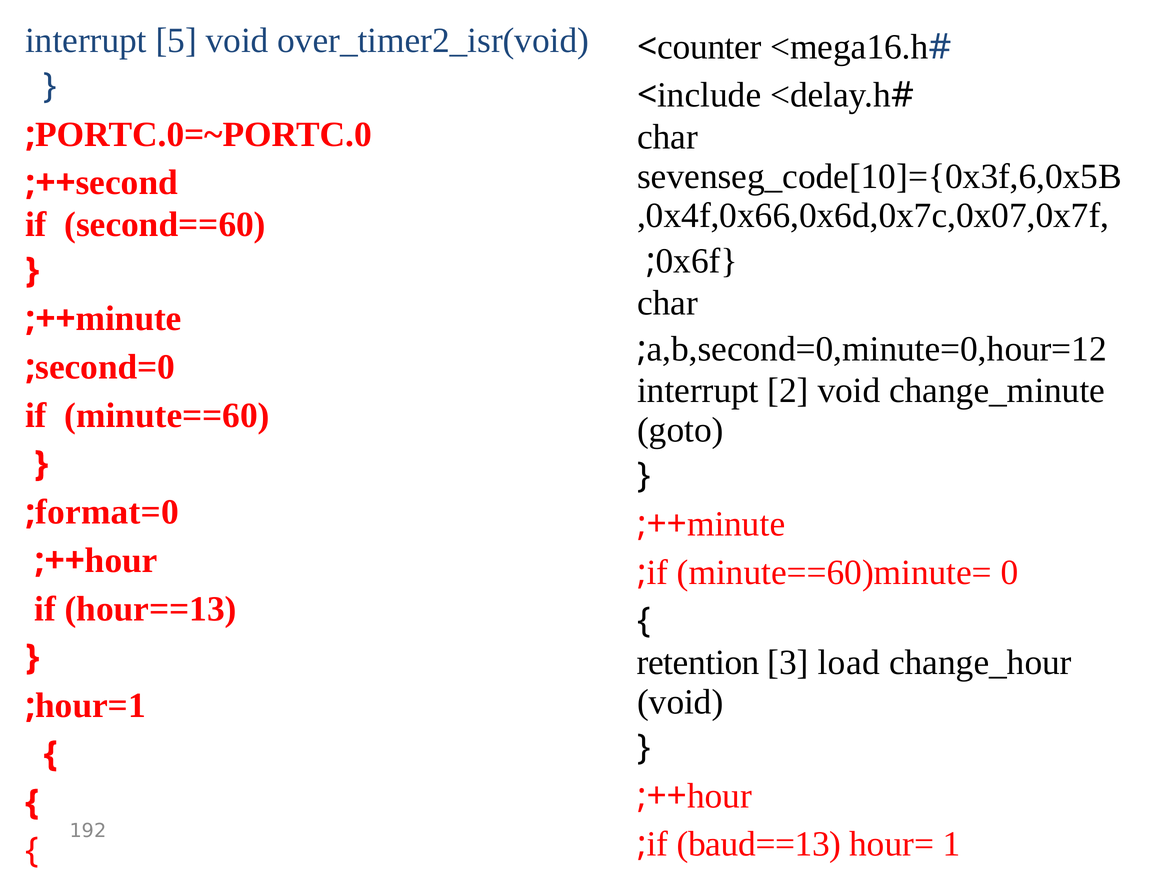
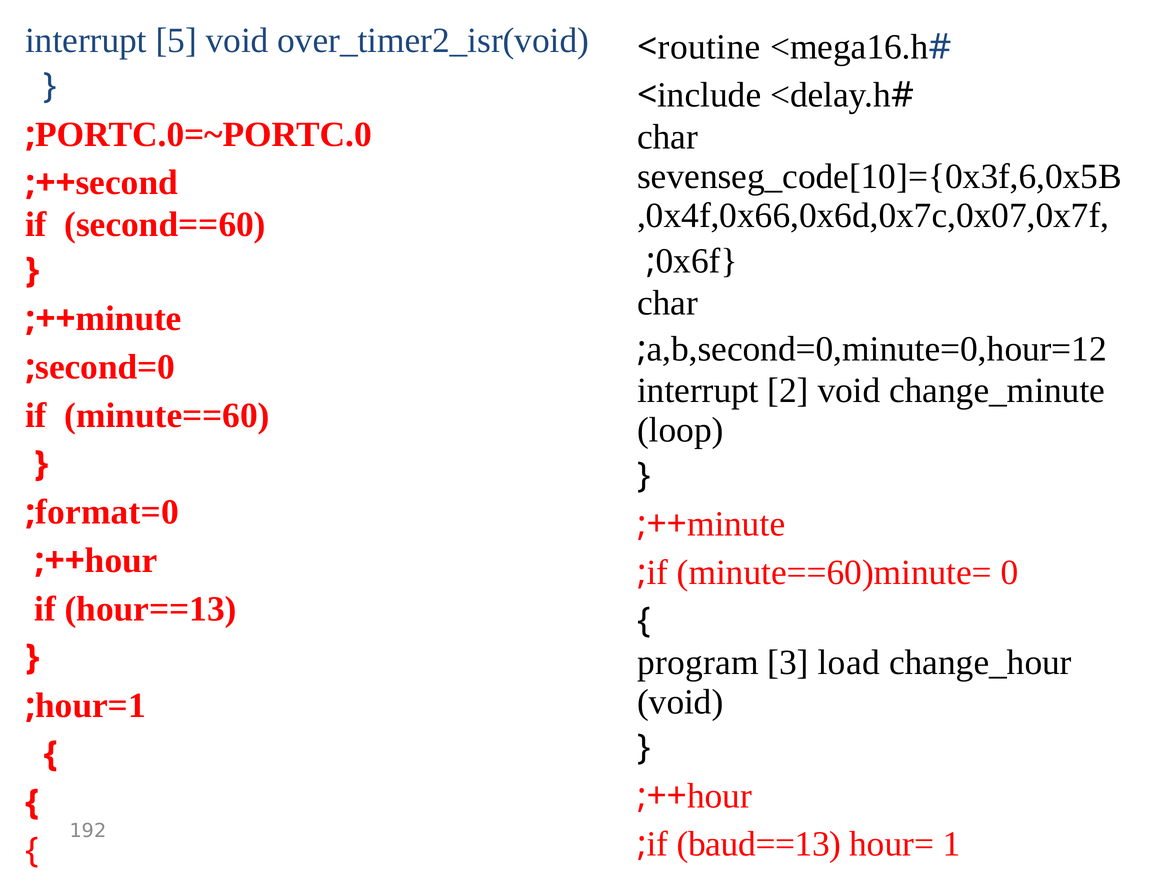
counter: counter -> routine
goto: goto -> loop
retention: retention -> program
